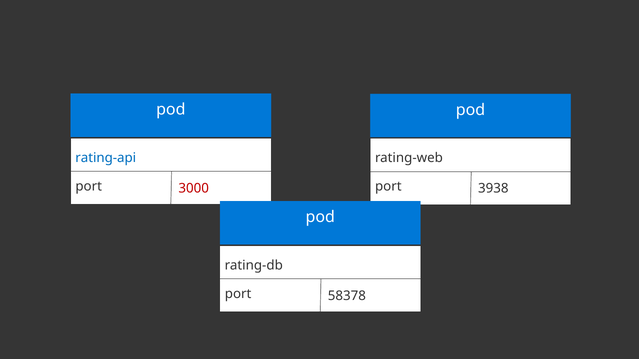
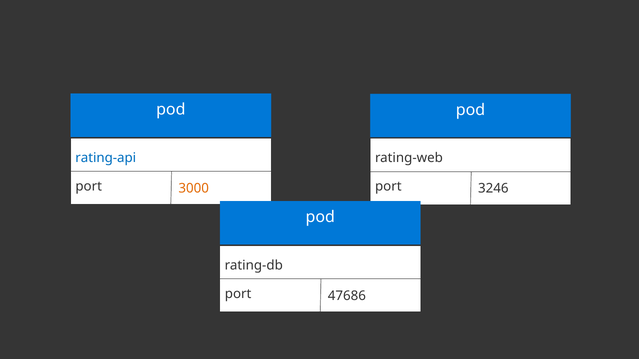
3000 colour: red -> orange
3938: 3938 -> 3246
58378: 58378 -> 47686
